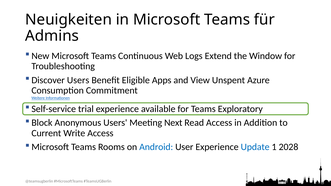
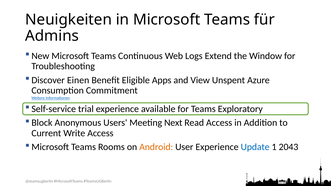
Discover Users: Users -> Einen
Android colour: blue -> orange
2028: 2028 -> 2043
